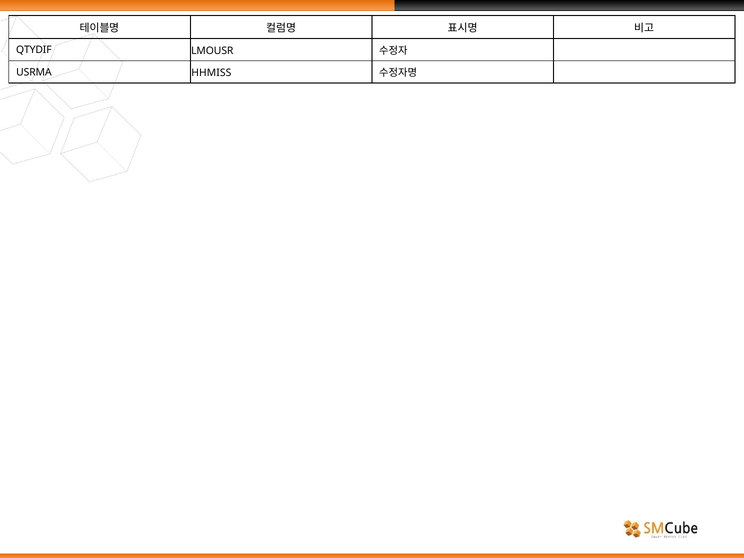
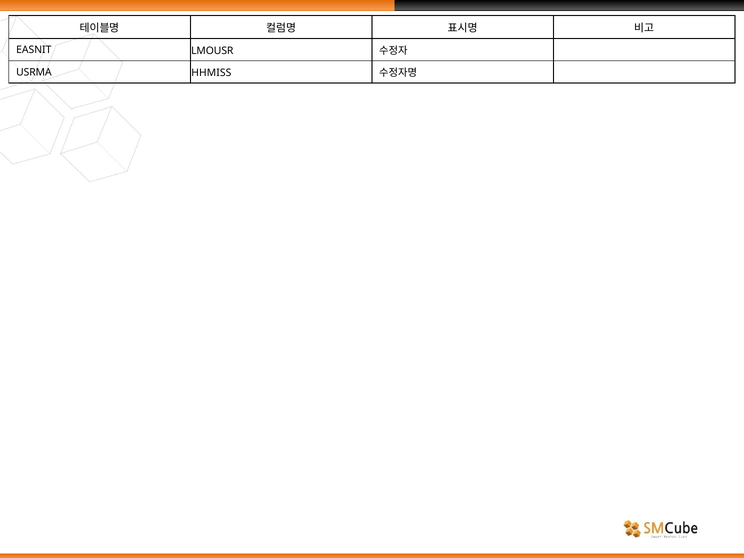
QTYDIF: QTYDIF -> EASNIT
